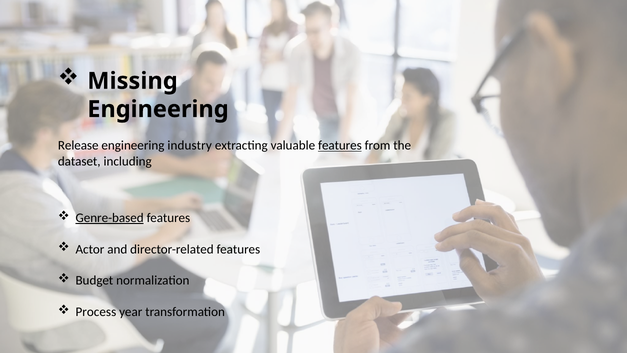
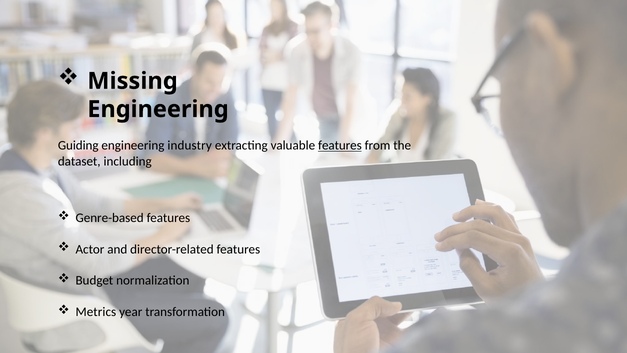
Release: Release -> Guiding
Genre-based underline: present -> none
Process: Process -> Metrics
